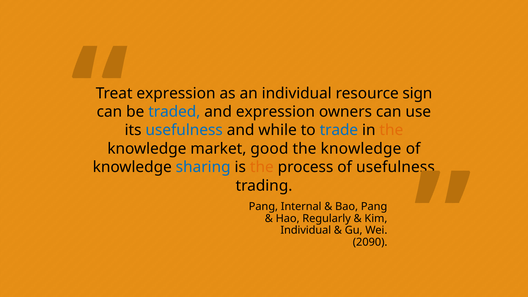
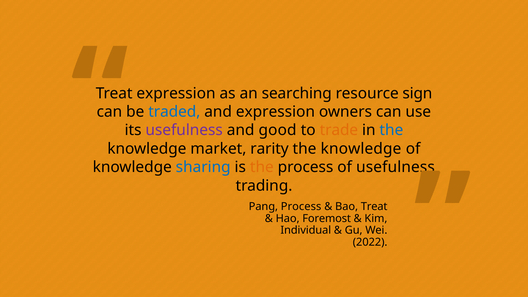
an individual: individual -> searching
usefulness at (184, 130) colour: blue -> purple
while: while -> good
trade colour: blue -> orange
the at (391, 130) colour: orange -> blue
good: good -> rarity
Pang Internal: Internal -> Process
Bao Pang: Pang -> Treat
Regularly: Regularly -> Foremost
2090: 2090 -> 2022
